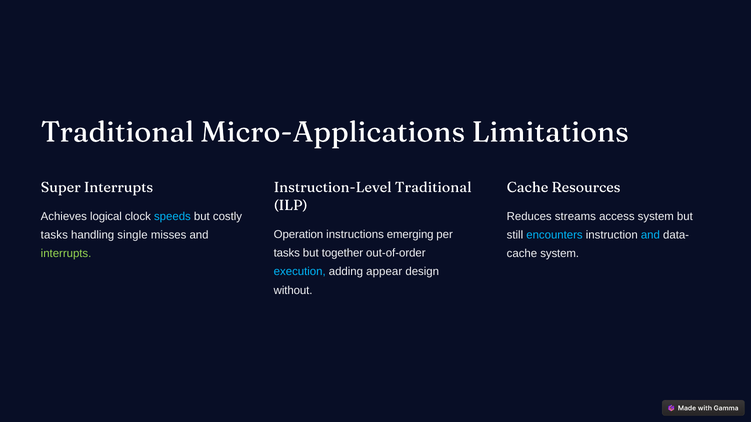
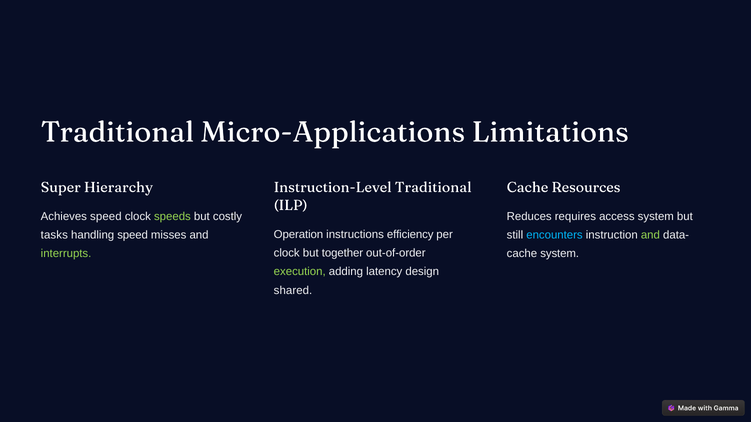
Super Interrupts: Interrupts -> Hierarchy
Achieves logical: logical -> speed
speeds colour: light blue -> light green
streams: streams -> requires
emerging: emerging -> efficiency
handling single: single -> speed
and at (650, 235) colour: light blue -> light green
tasks at (287, 253): tasks -> clock
execution colour: light blue -> light green
appear: appear -> latency
without: without -> shared
